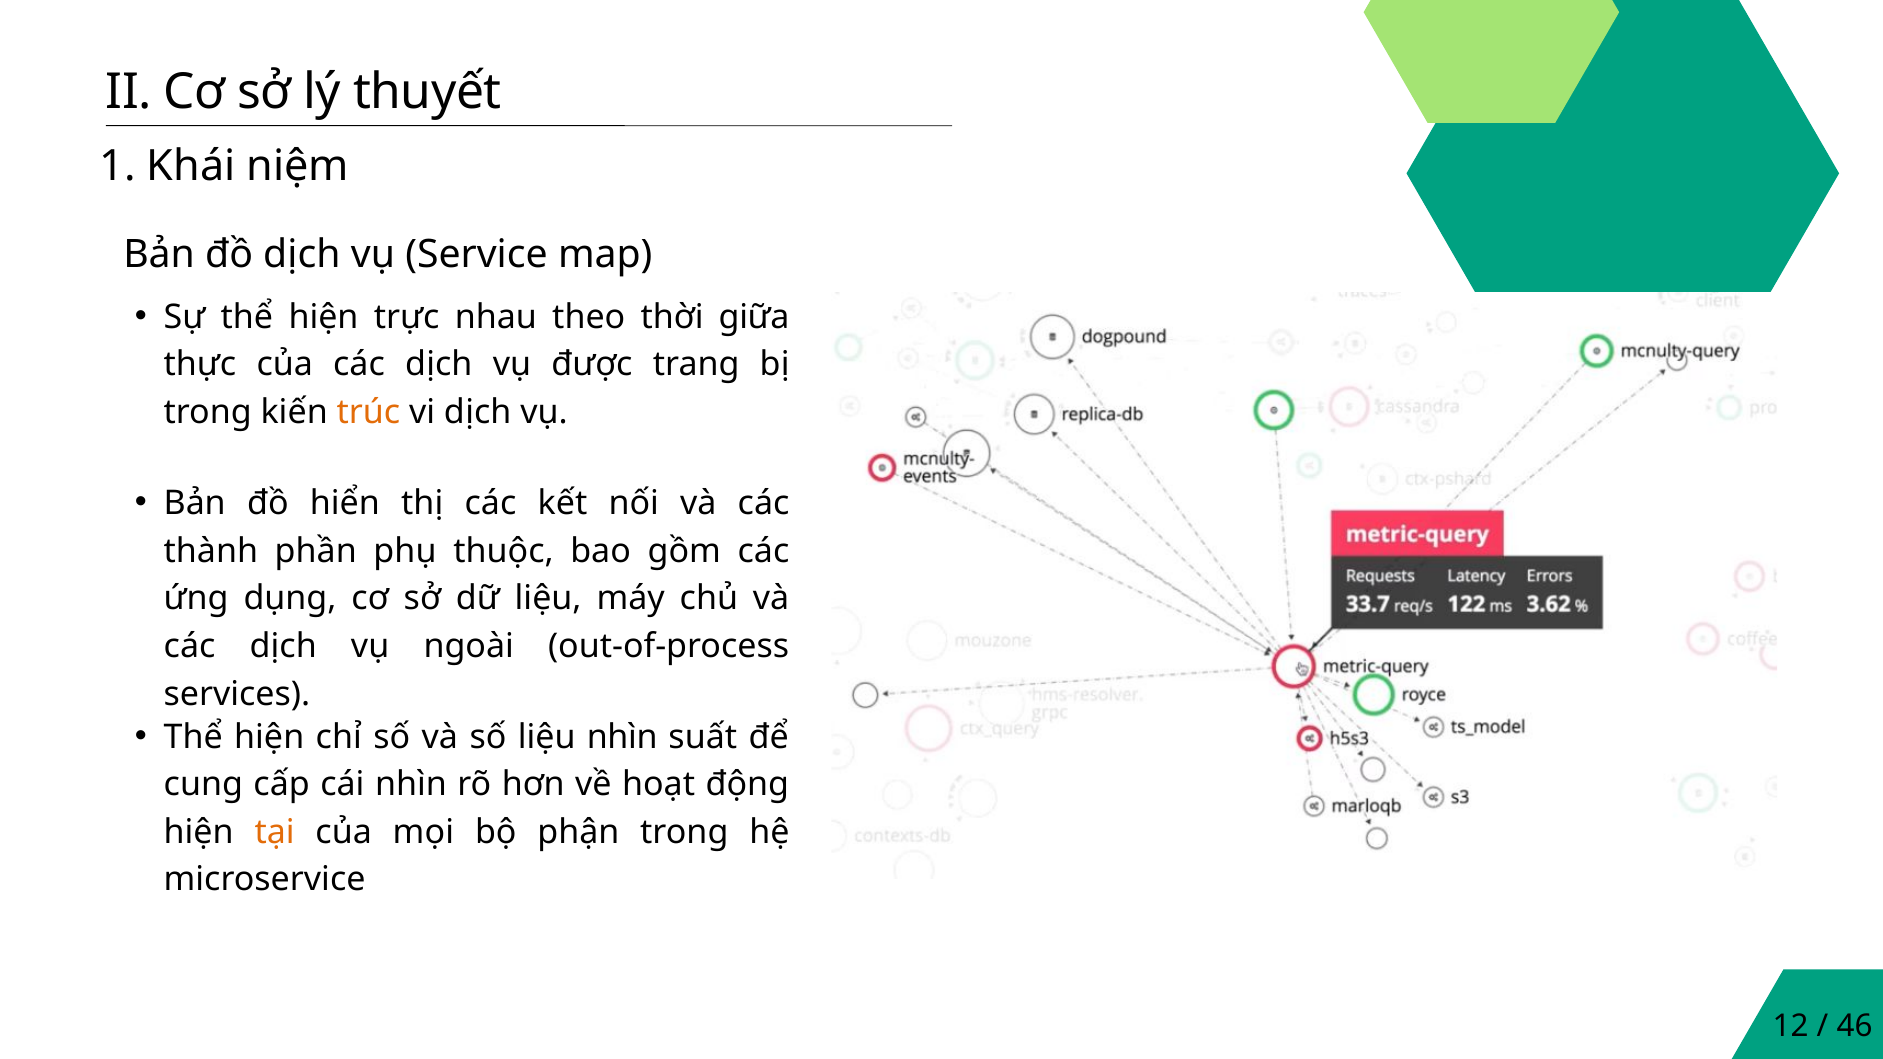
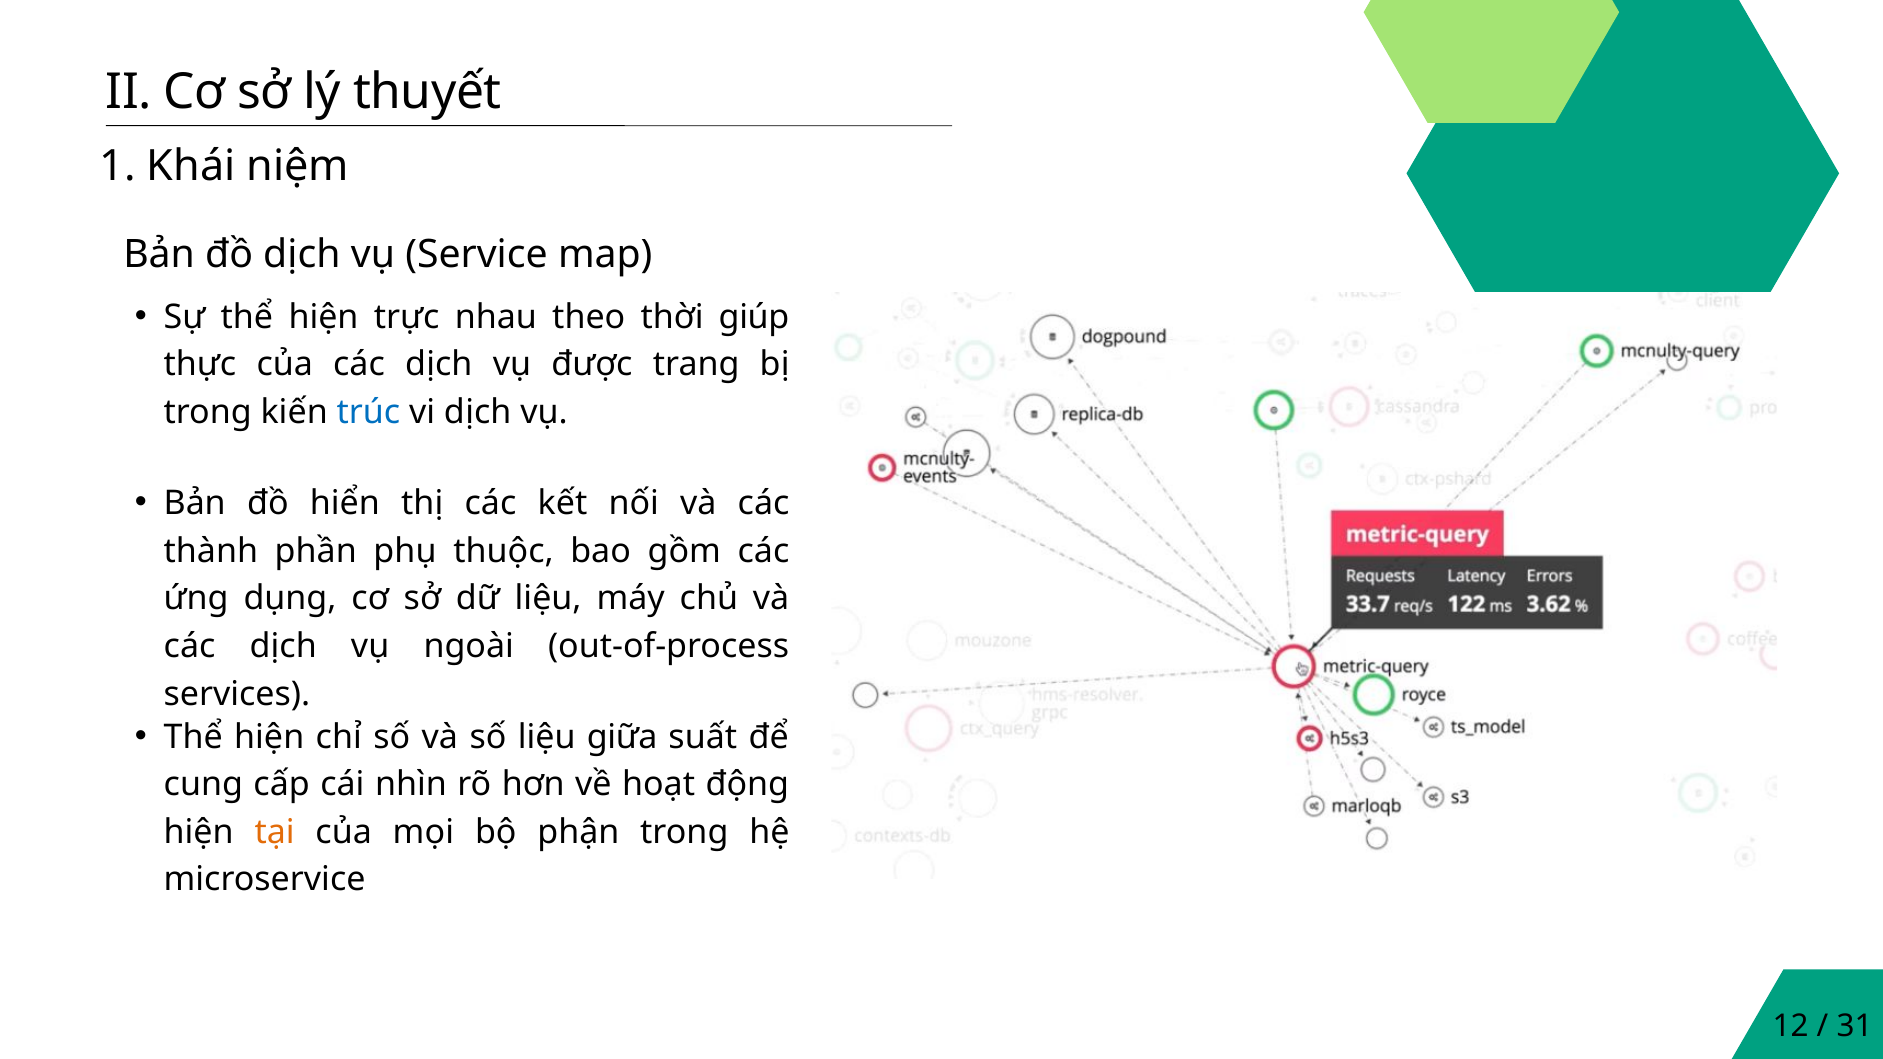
giữa: giữa -> giúp
trúc colour: orange -> blue
liệu nhìn: nhìn -> giữa
46: 46 -> 31
